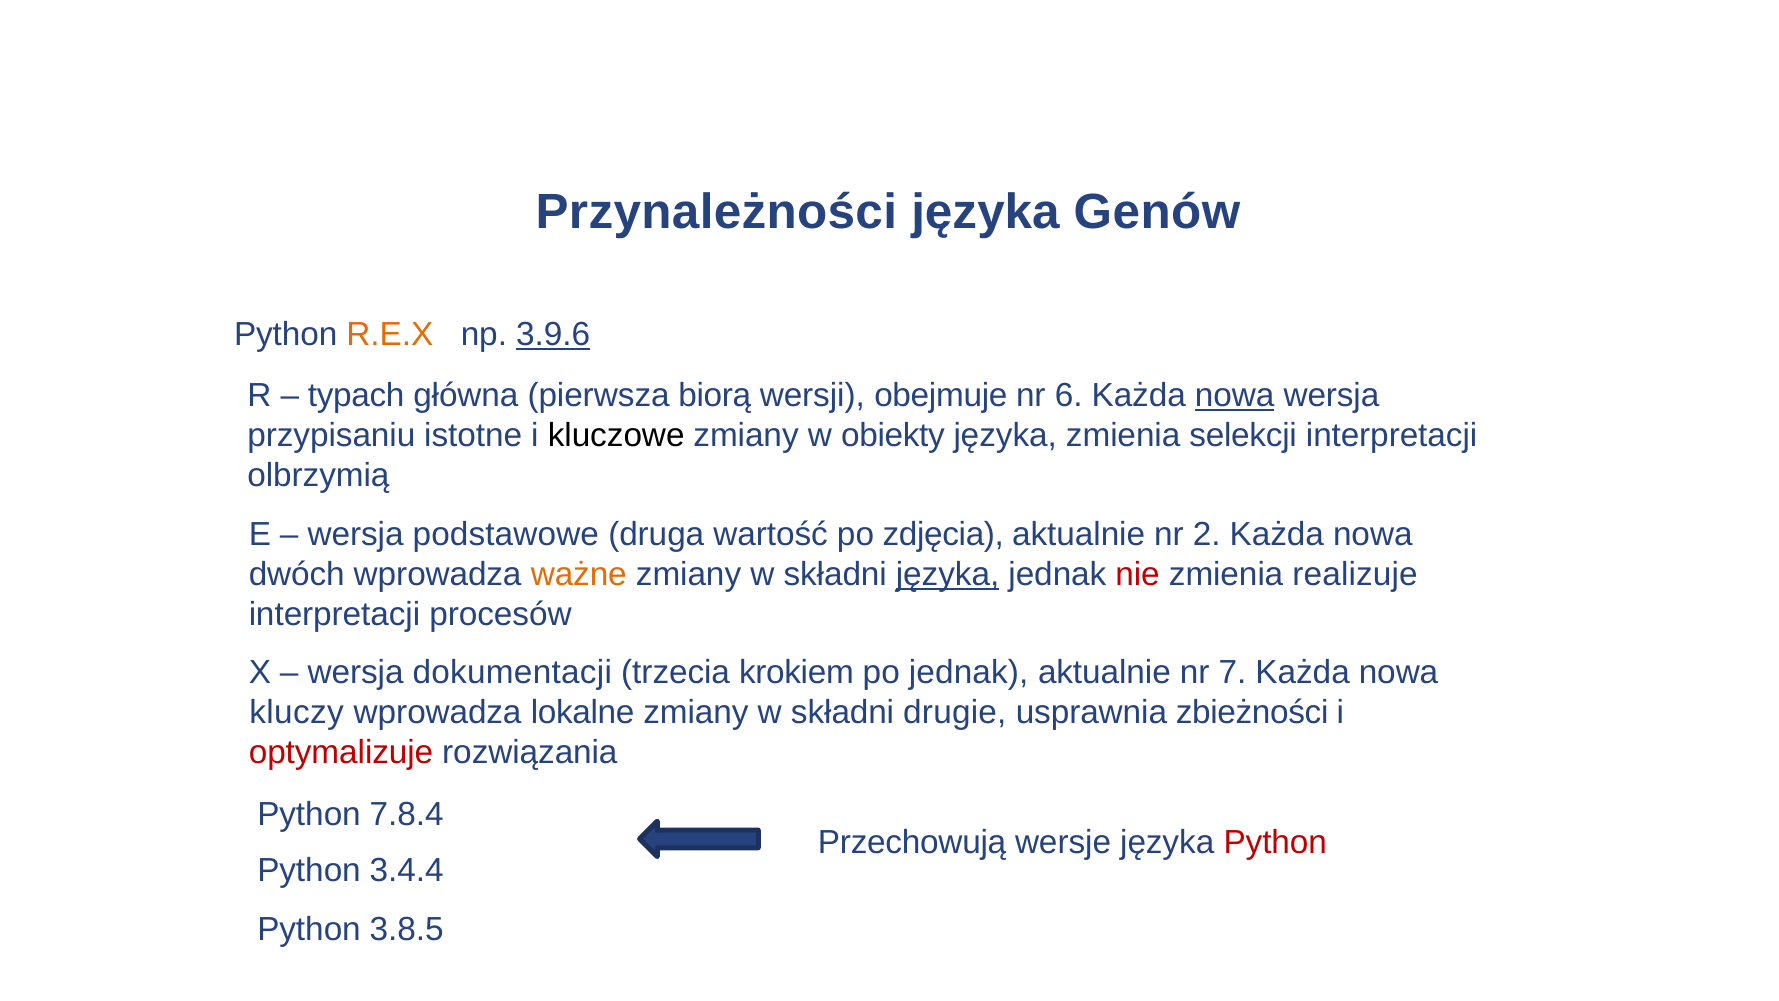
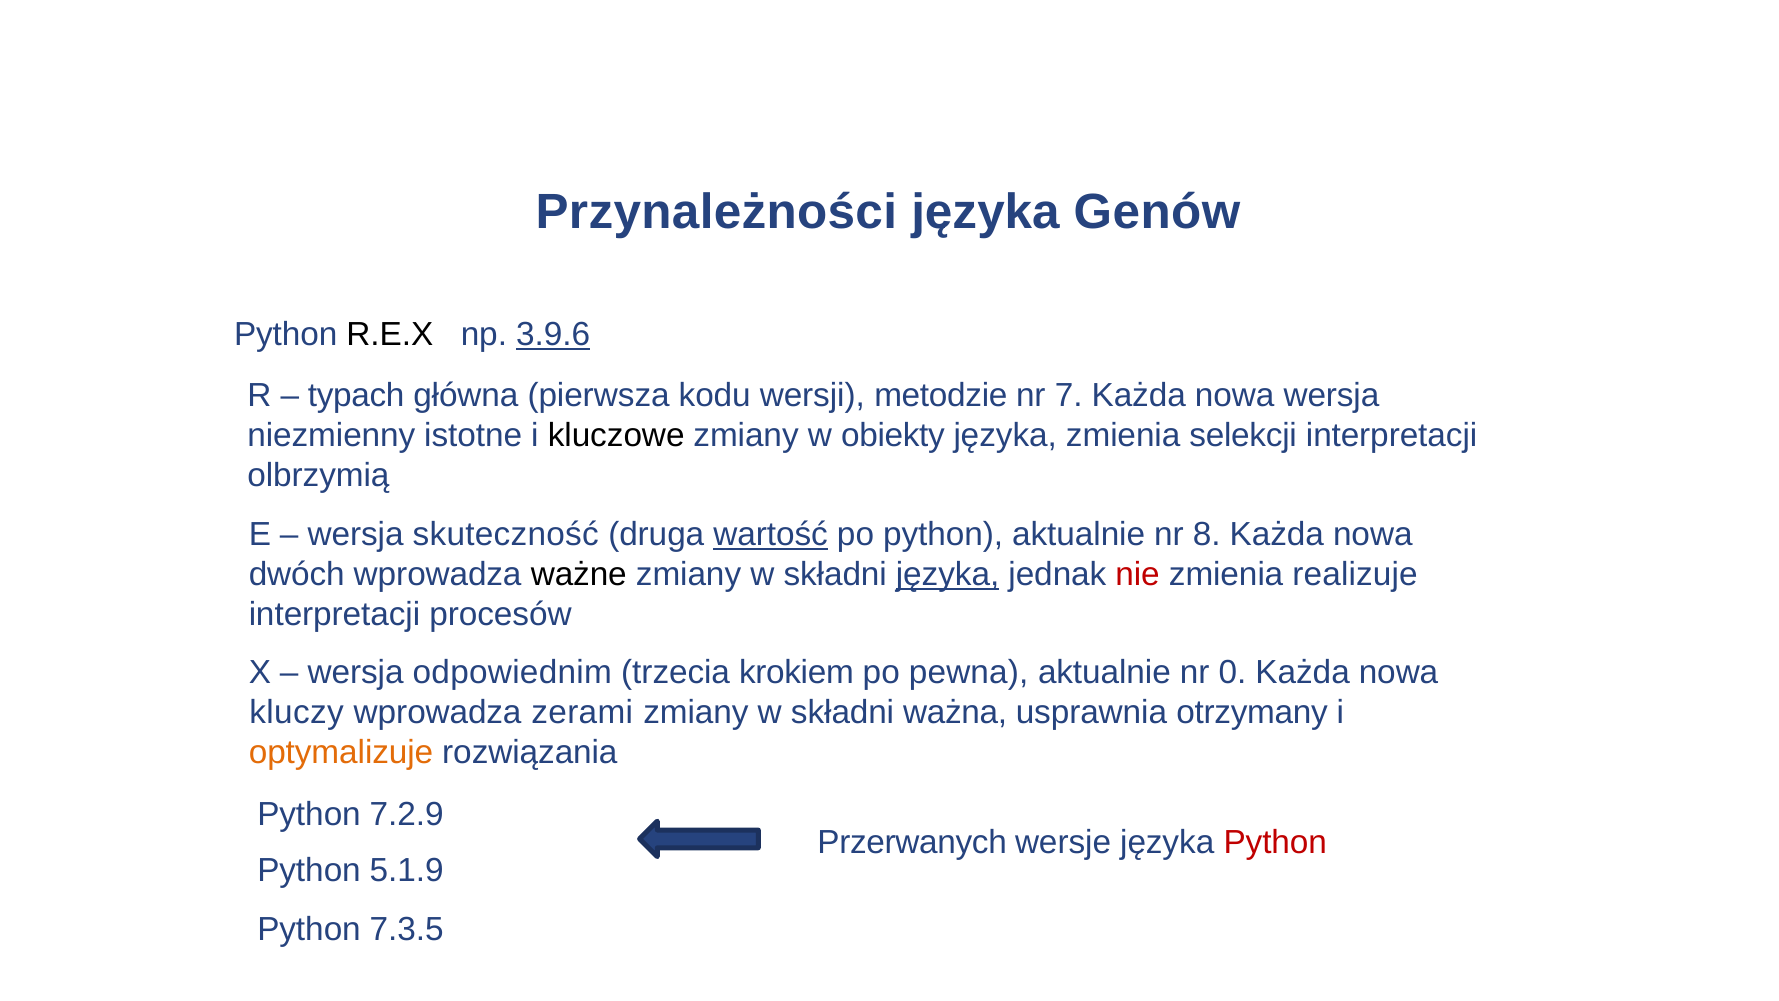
R.E.X colour: orange -> black
biorą: biorą -> kodu
obejmuje: obejmuje -> metodzie
6: 6 -> 7
nowa at (1235, 396) underline: present -> none
przypisaniu: przypisaniu -> niezmienny
podstawowe: podstawowe -> skuteczność
wartość underline: none -> present
po zdjęcia: zdjęcia -> python
2: 2 -> 8
ważne colour: orange -> black
dokumentacji: dokumentacji -> odpowiednim
po jednak: jednak -> pewna
7: 7 -> 0
lokalne: lokalne -> zerami
drugie: drugie -> ważna
zbieżności: zbieżności -> otrzymany
optymalizuje colour: red -> orange
7.8.4: 7.8.4 -> 7.2.9
Przechowują: Przechowują -> Przerwanych
3.4.4: 3.4.4 -> 5.1.9
3.8.5: 3.8.5 -> 7.3.5
